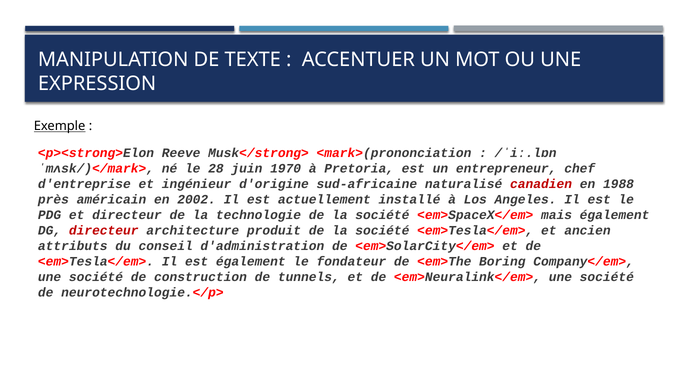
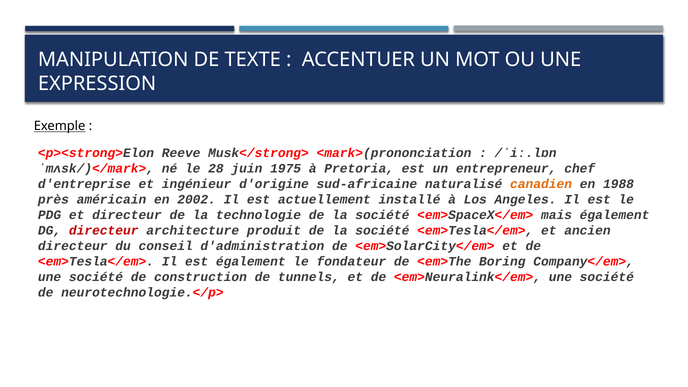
1970: 1970 -> 1975
canadien colour: red -> orange
attributs at (73, 246): attributs -> directeur
